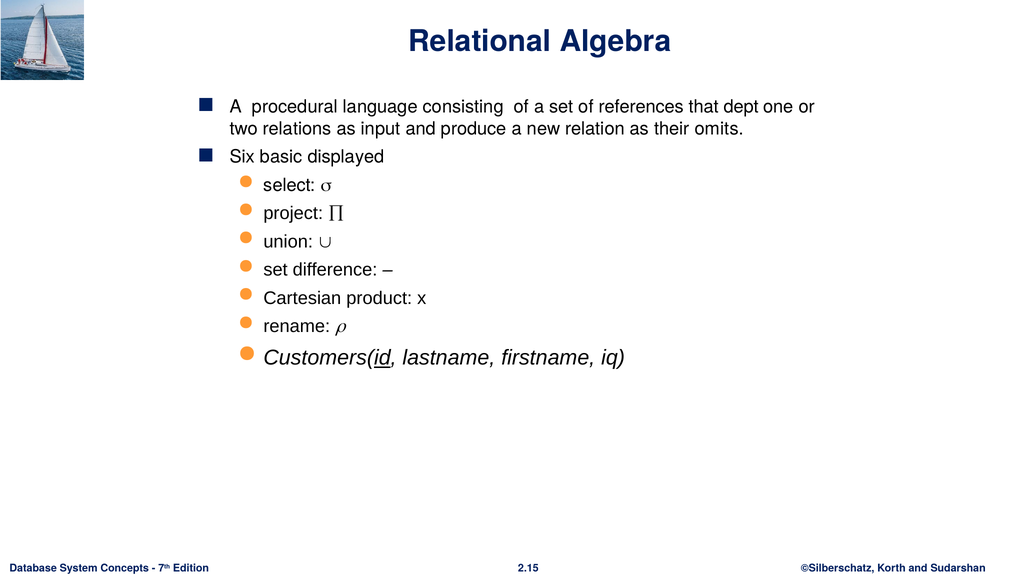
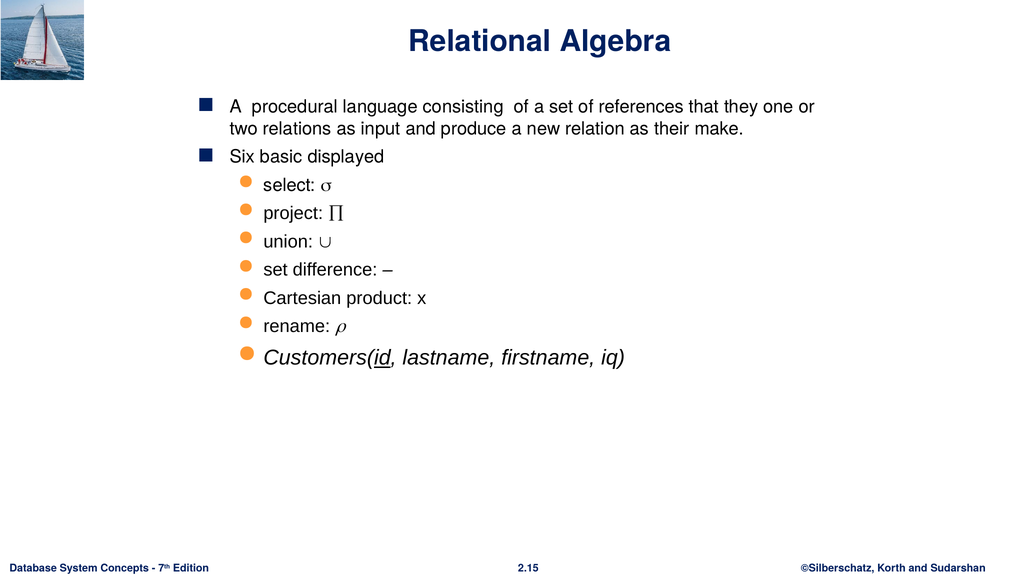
dept: dept -> they
omits: omits -> make
